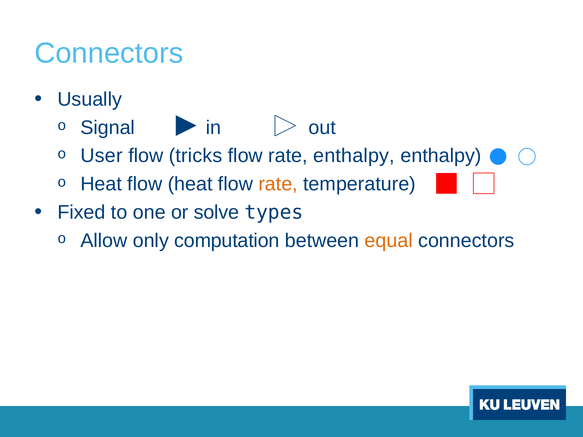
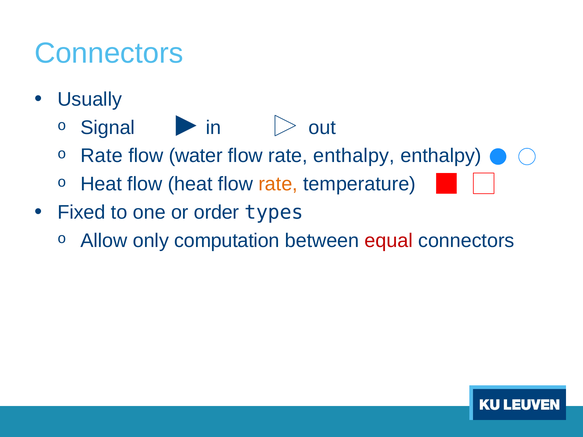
User at (102, 156): User -> Rate
tricks: tricks -> water
solve: solve -> order
equal colour: orange -> red
